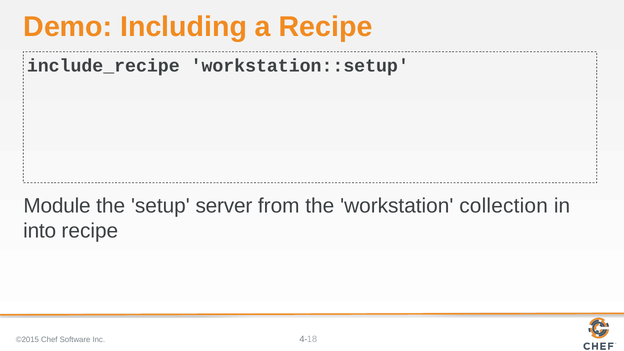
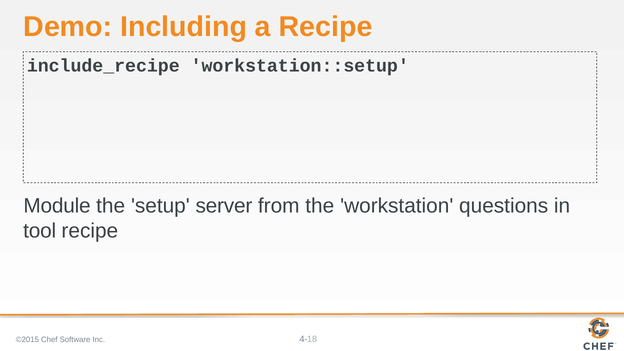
collection: collection -> questions
into: into -> tool
